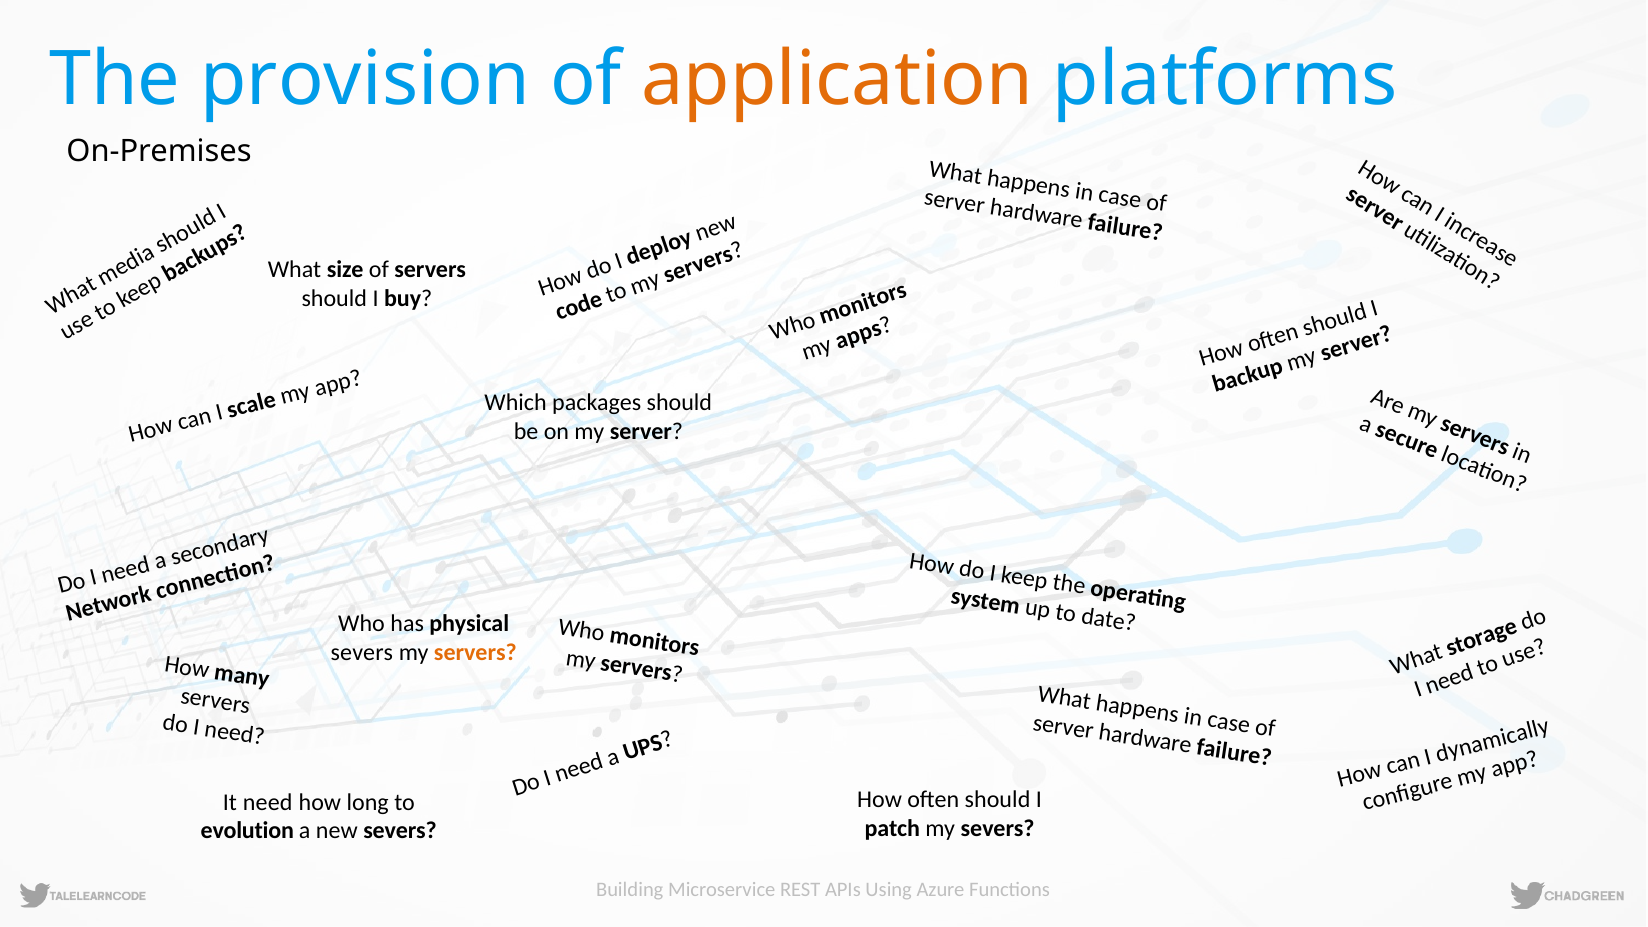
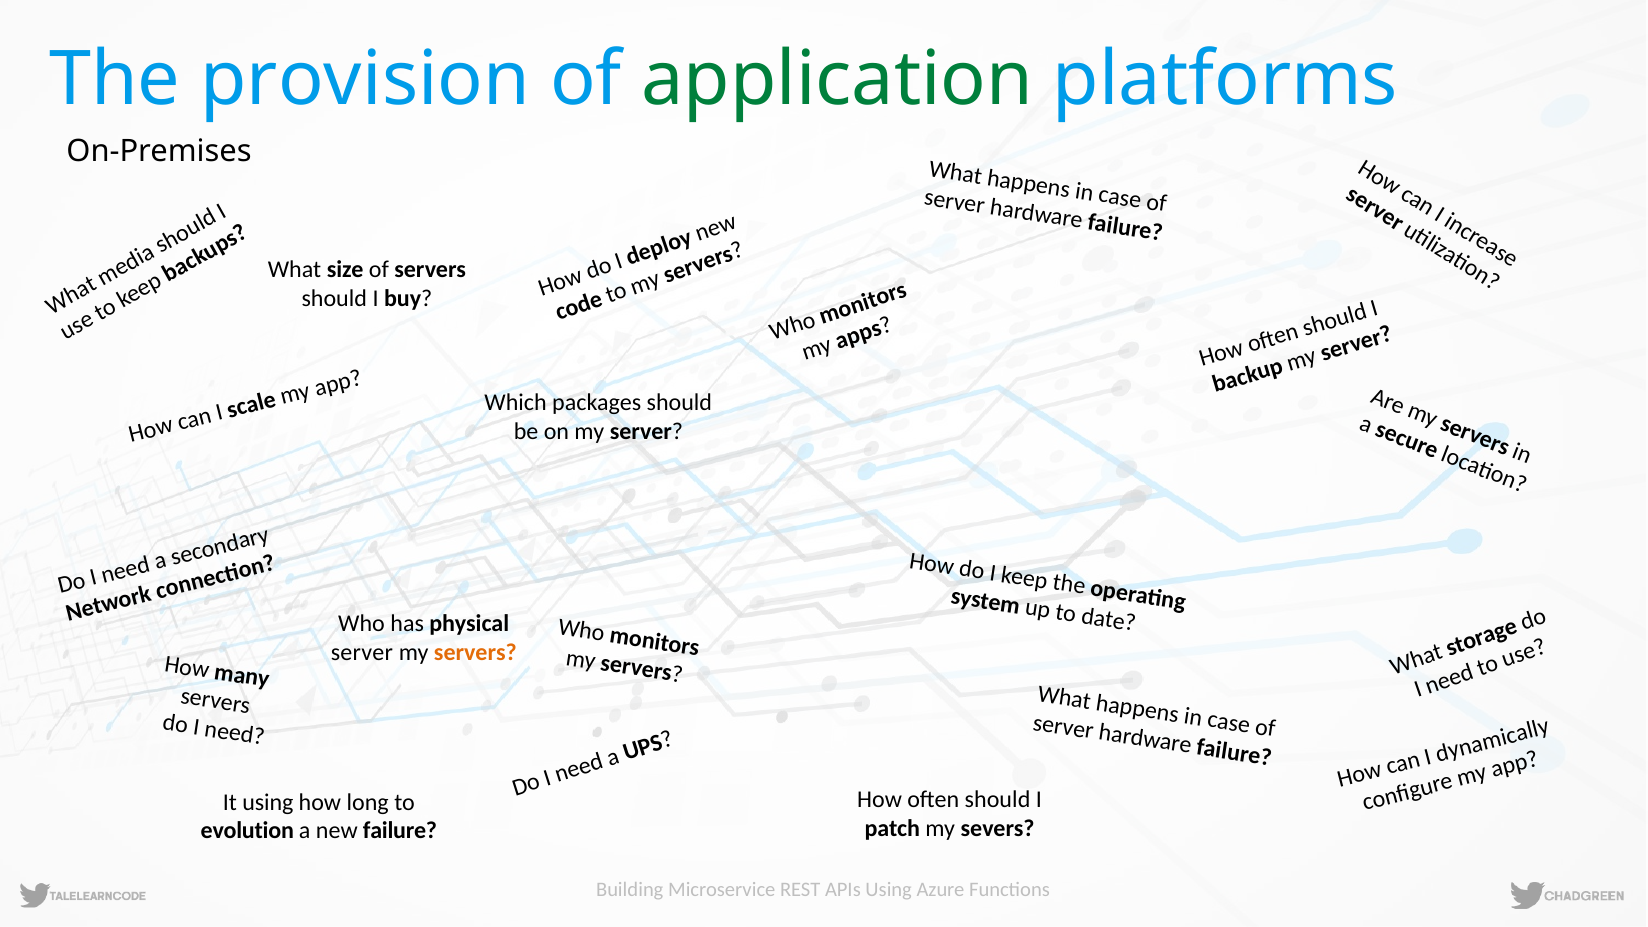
application colour: orange -> green
severs at (362, 653): severs -> server
It need: need -> using
new severs: severs -> failure
